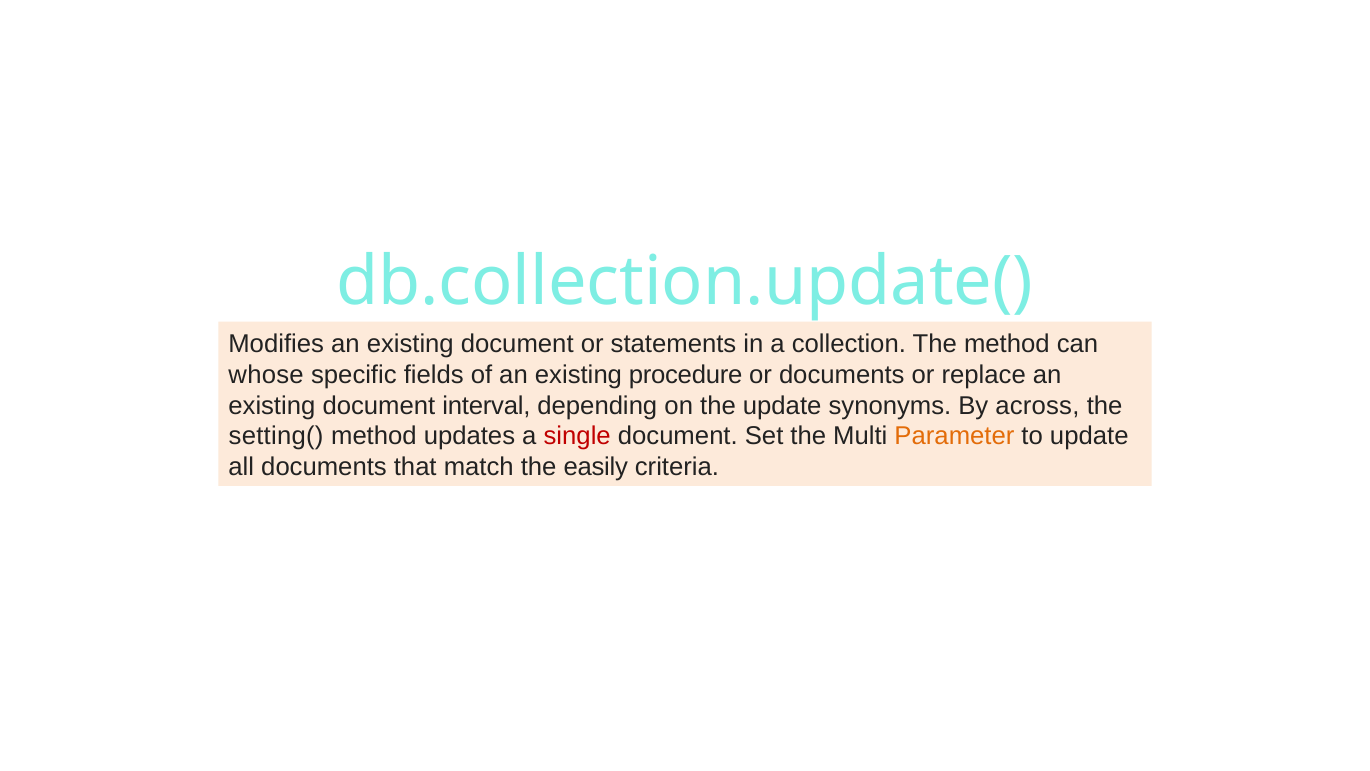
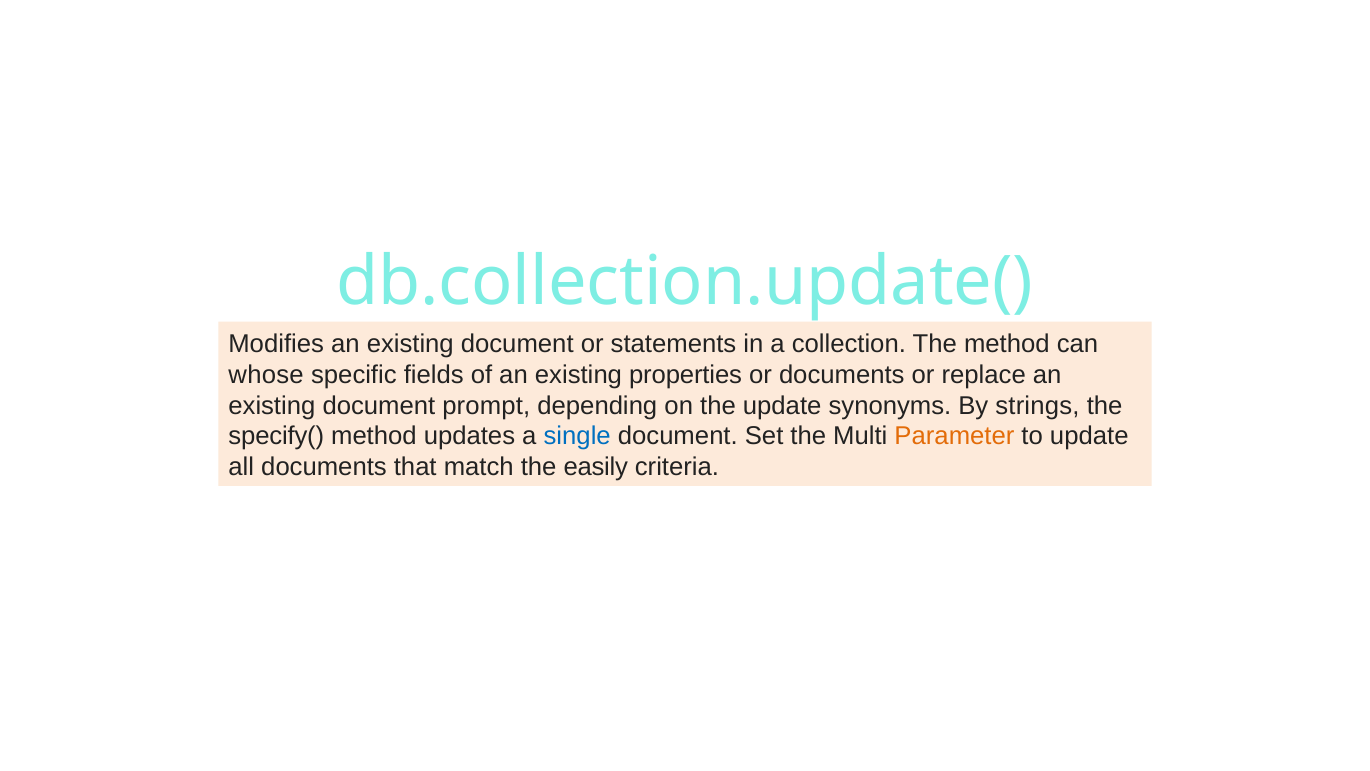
procedure: procedure -> properties
interval: interval -> prompt
across: across -> strings
setting(: setting( -> specify(
single colour: red -> blue
